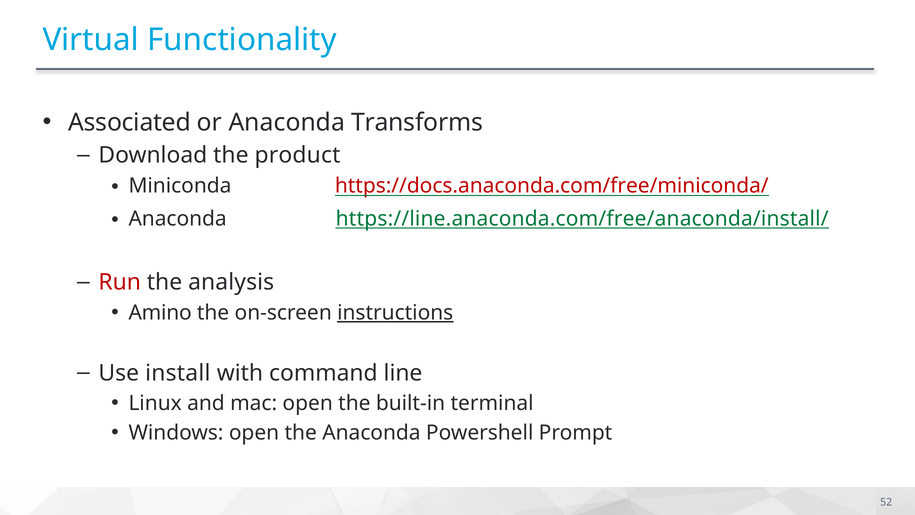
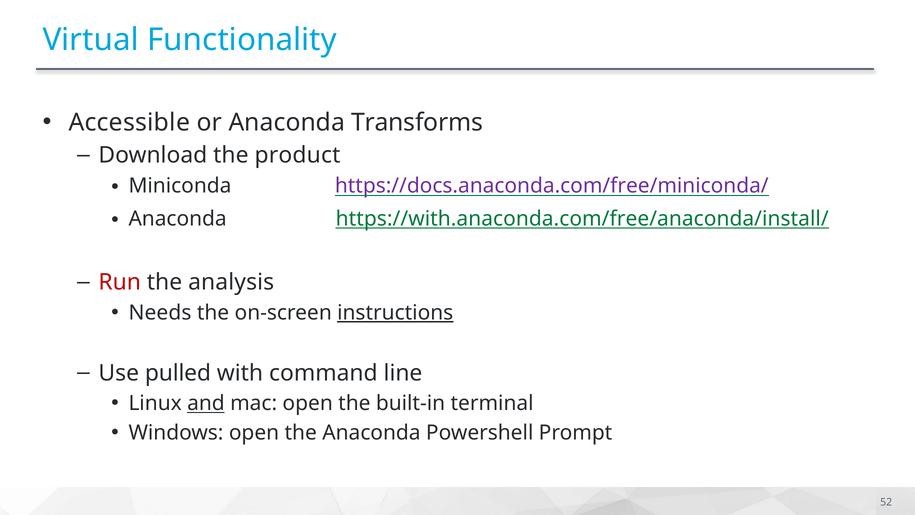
Associated: Associated -> Accessible
https://docs.anaconda.com/free/miniconda/ colour: red -> purple
https://line.anaconda.com/free/anaconda/install/: https://line.anaconda.com/free/anaconda/install/ -> https://with.anaconda.com/free/anaconda/install/
Amino: Amino -> Needs
install: install -> pulled
and underline: none -> present
